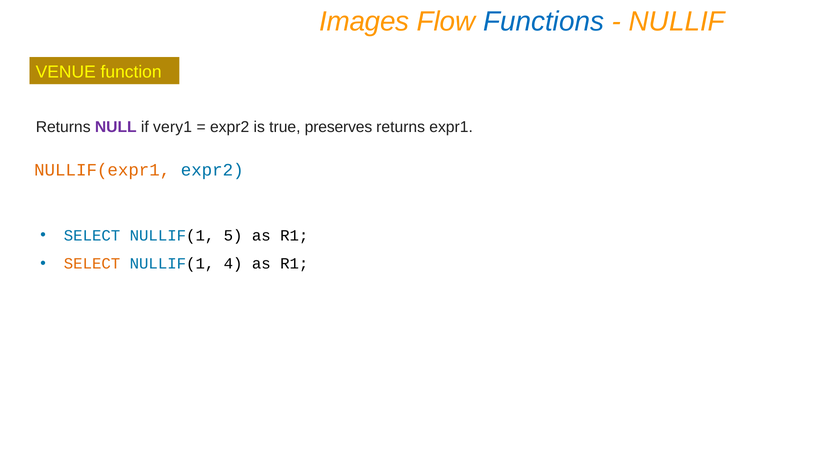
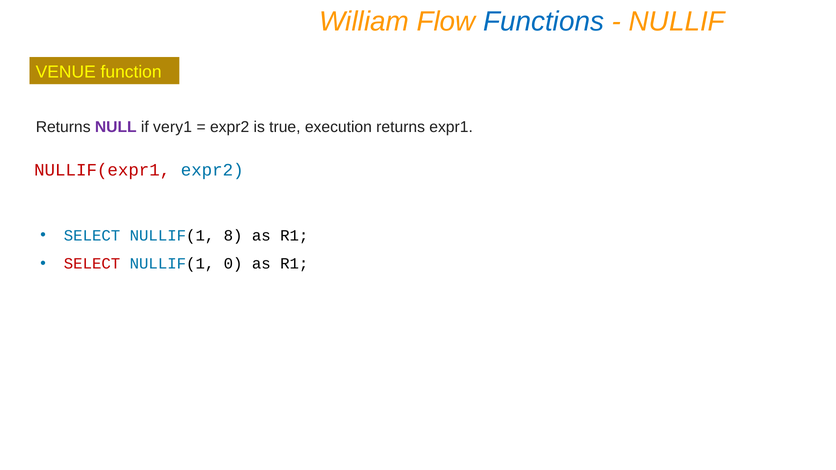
Images: Images -> William
preserves: preserves -> execution
NULLIF(expr1 colour: orange -> red
5: 5 -> 8
SELECT at (92, 264) colour: orange -> red
4: 4 -> 0
